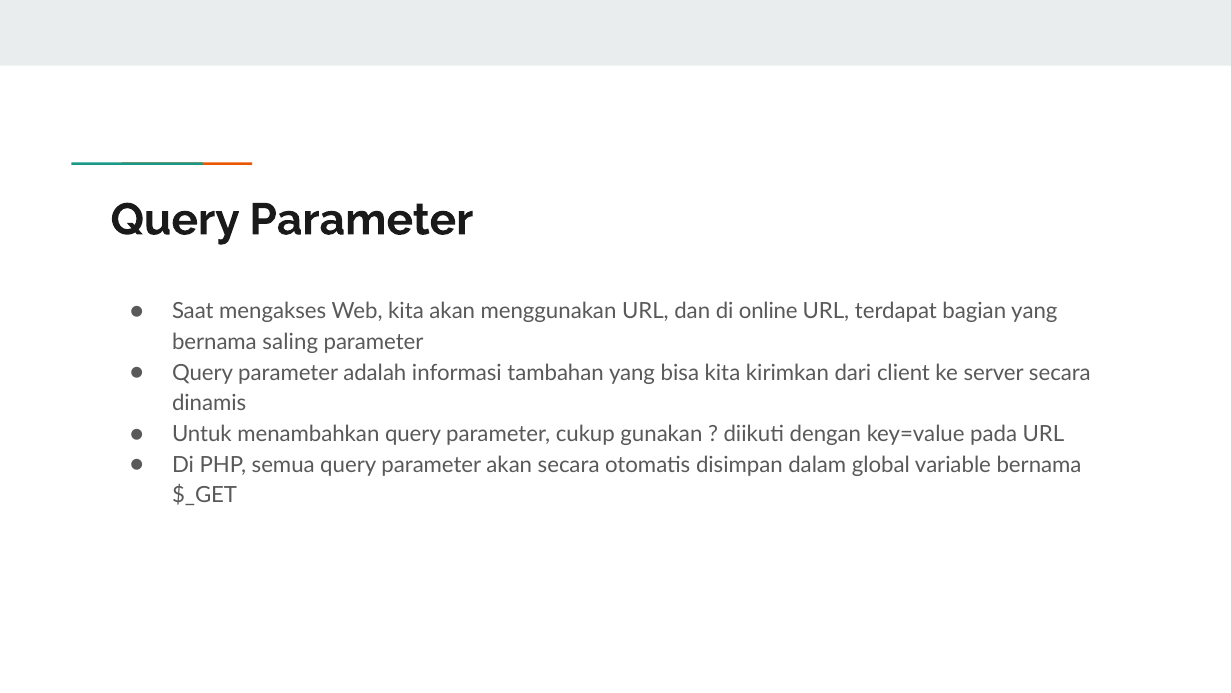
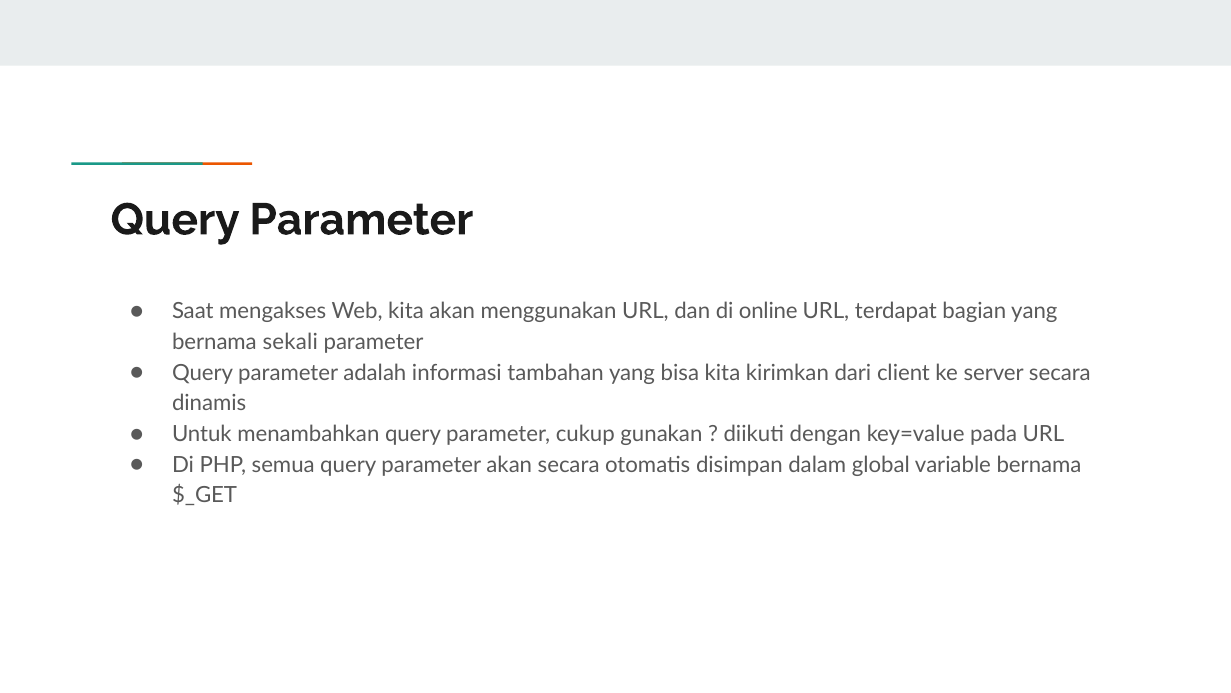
saling: saling -> sekali
